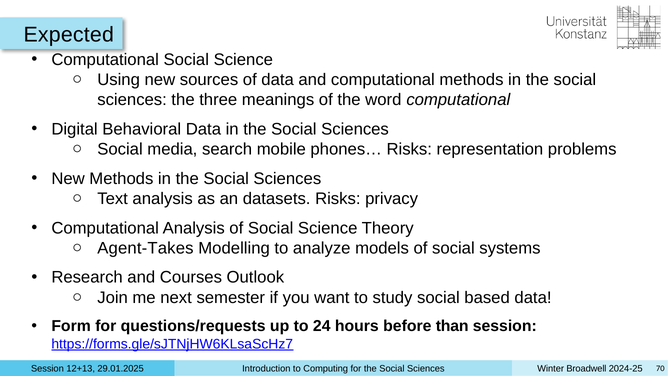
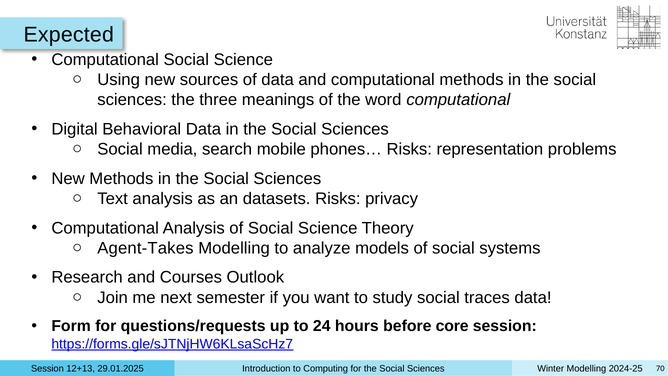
based: based -> traces
than: than -> core
Broadwell at (586, 368): Broadwell -> Modelling
